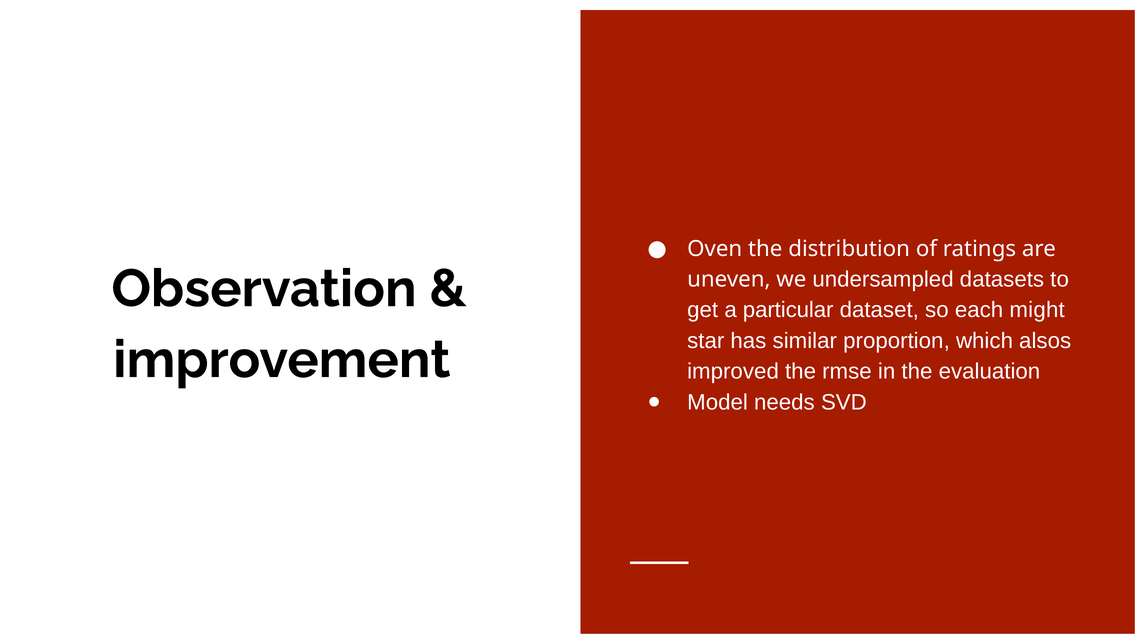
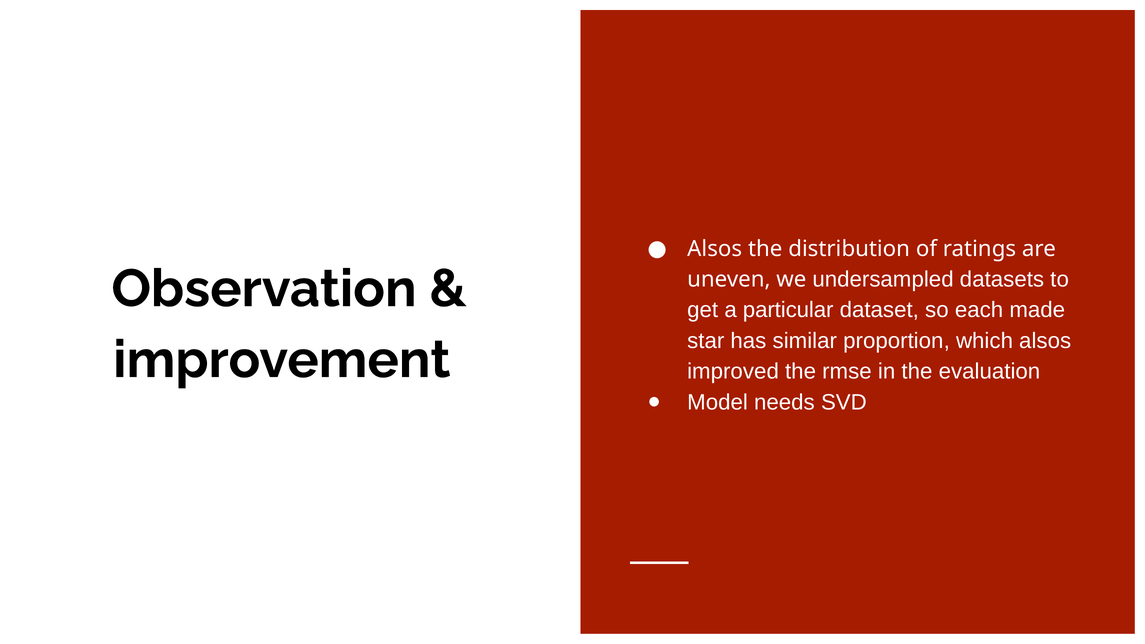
Oven at (715, 249): Oven -> Alsos
might: might -> made
